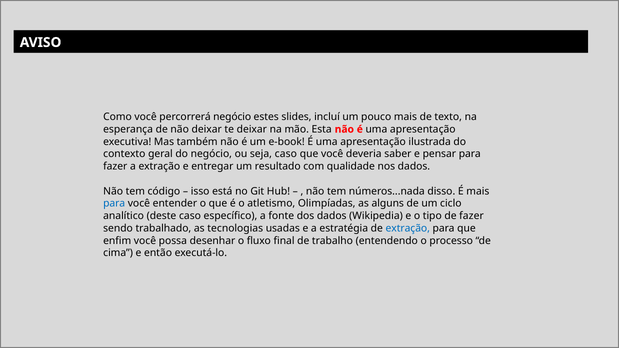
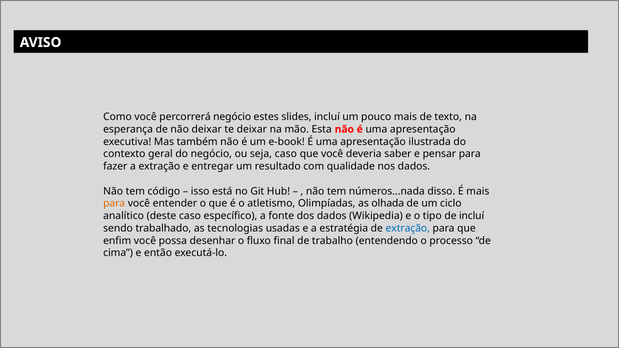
para at (114, 204) colour: blue -> orange
alguns: alguns -> olhada
de fazer: fazer -> incluí
